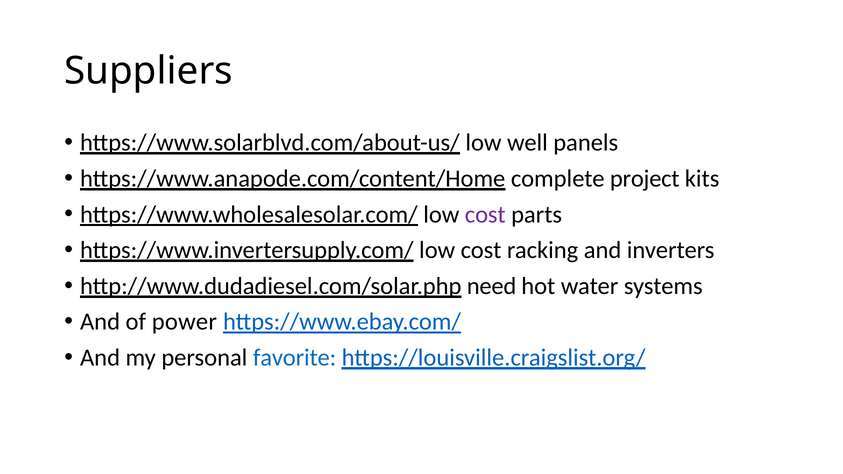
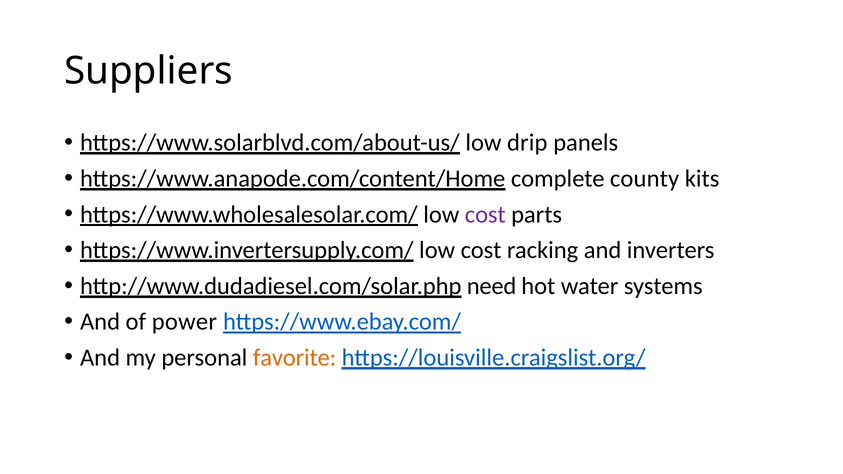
well: well -> drip
project: project -> county
favorite colour: blue -> orange
